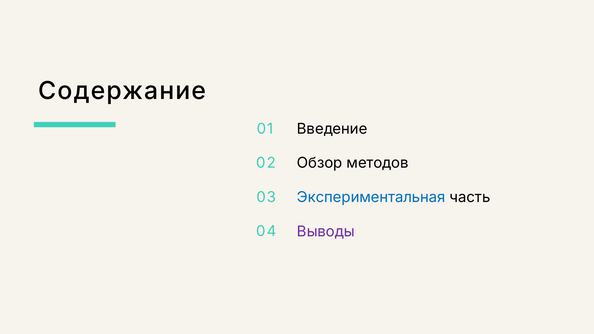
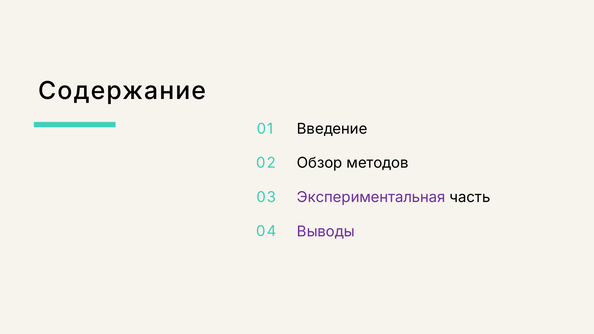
Экспериментальная colour: blue -> purple
